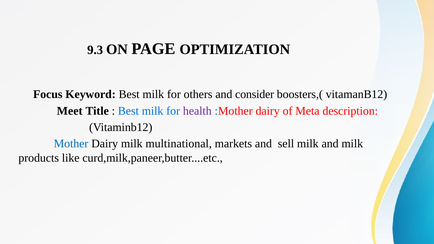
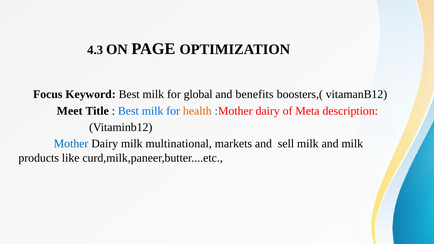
9.3: 9.3 -> 4.3
others: others -> global
consider: consider -> benefits
health colour: purple -> orange
